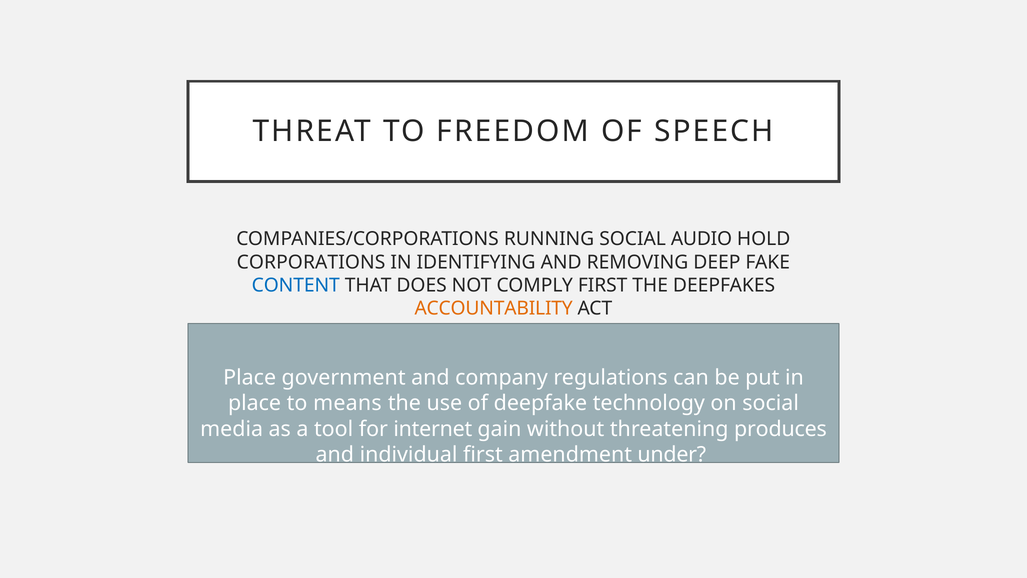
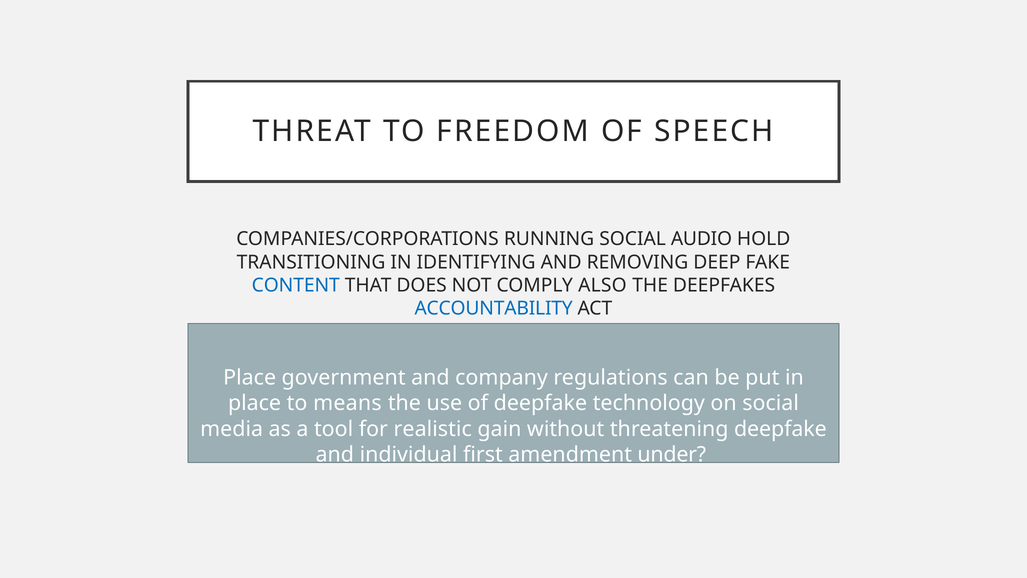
CORPORATIONS: CORPORATIONS -> TRANSITIONING
COMPLY FIRST: FIRST -> ALSO
ACCOUNTABILITY colour: orange -> blue
internet: internet -> realistic
threatening produces: produces -> deepfake
